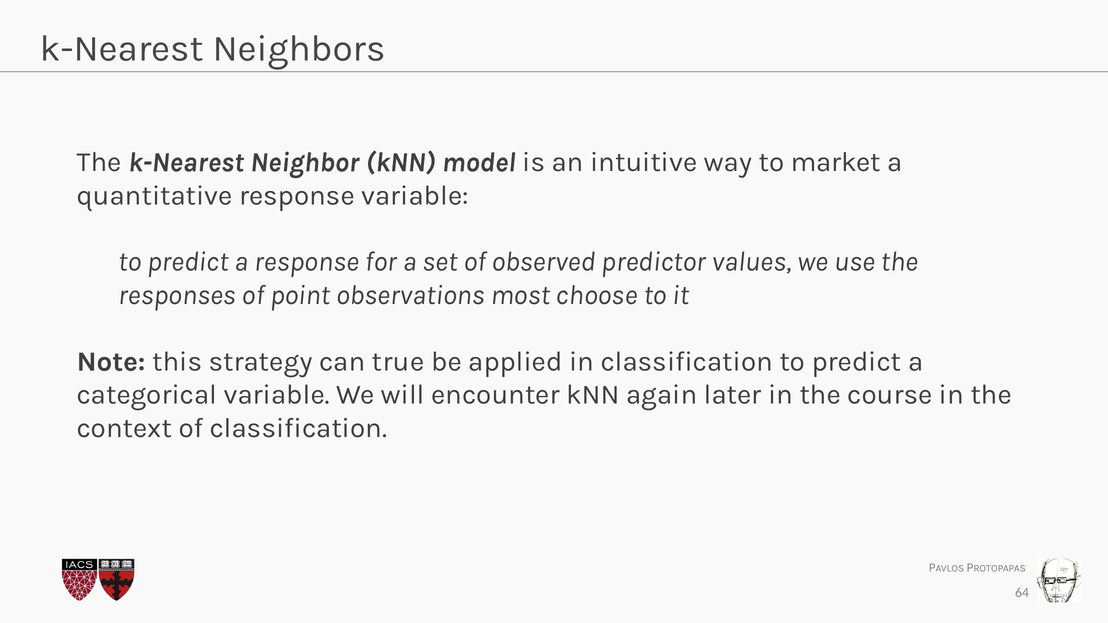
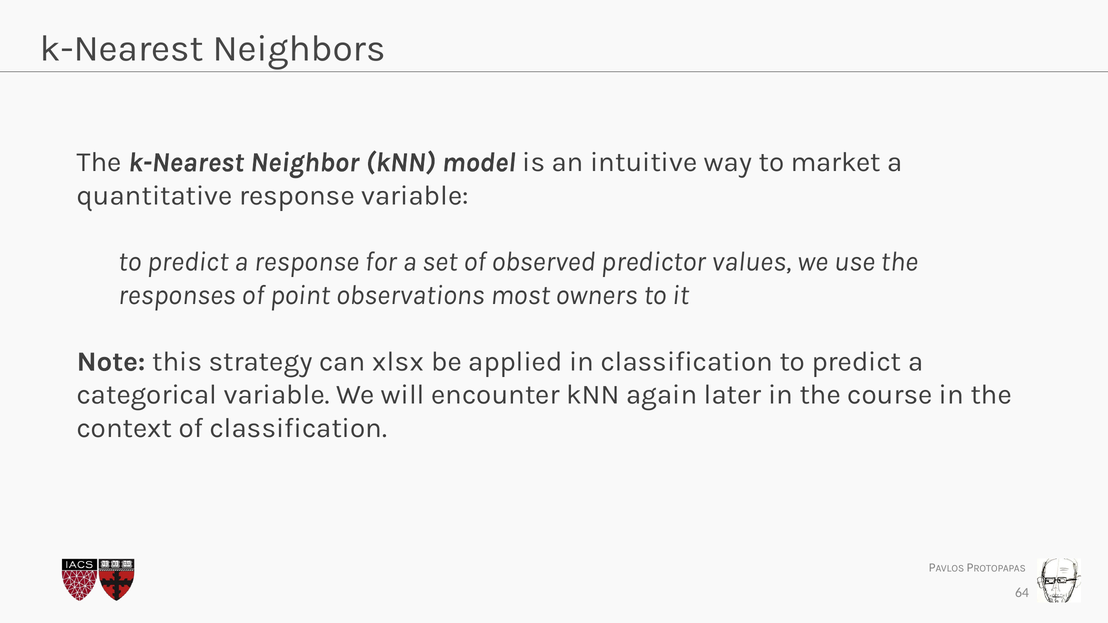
choose: choose -> owners
true: true -> xlsx
